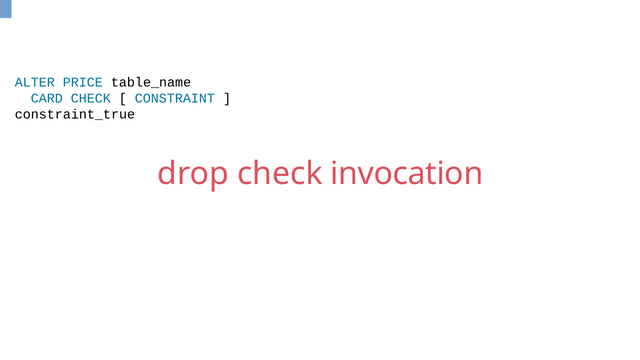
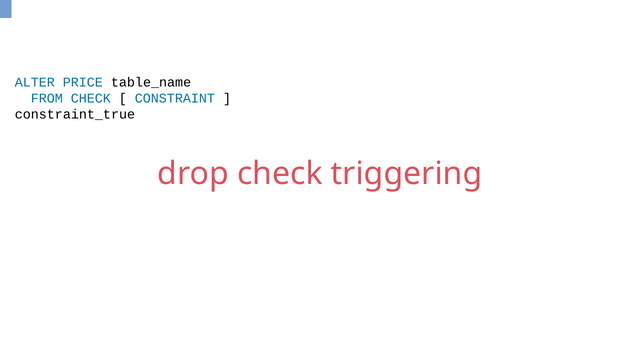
CARD: CARD -> FROM
invocation: invocation -> triggering
